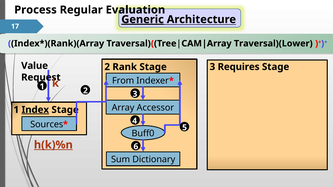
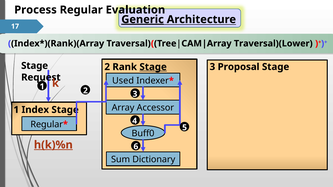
Value at (35, 66): Value -> Stage
Requires: Requires -> Proposal
Stage at (153, 67) underline: none -> present
From: From -> Used
Index underline: present -> none
Sources at (47, 124): Sources -> Regular
